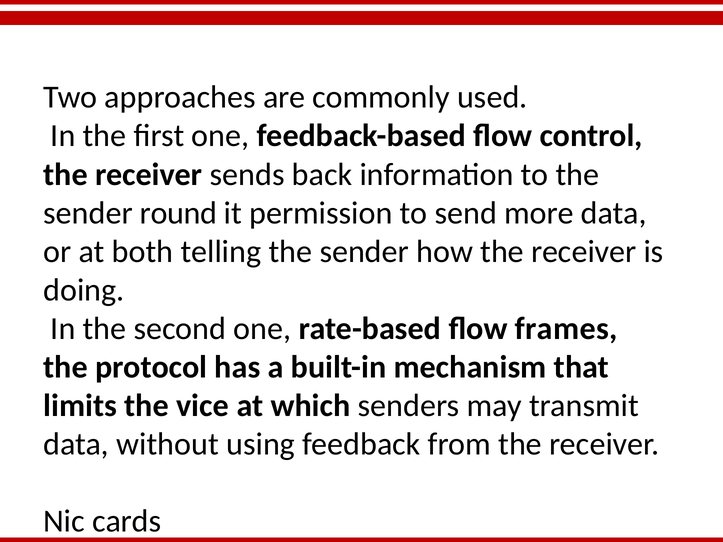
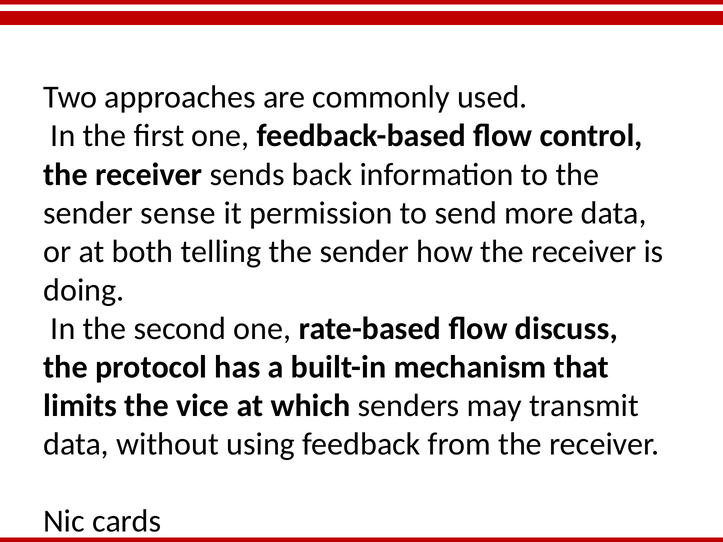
round: round -> sense
frames: frames -> discuss
